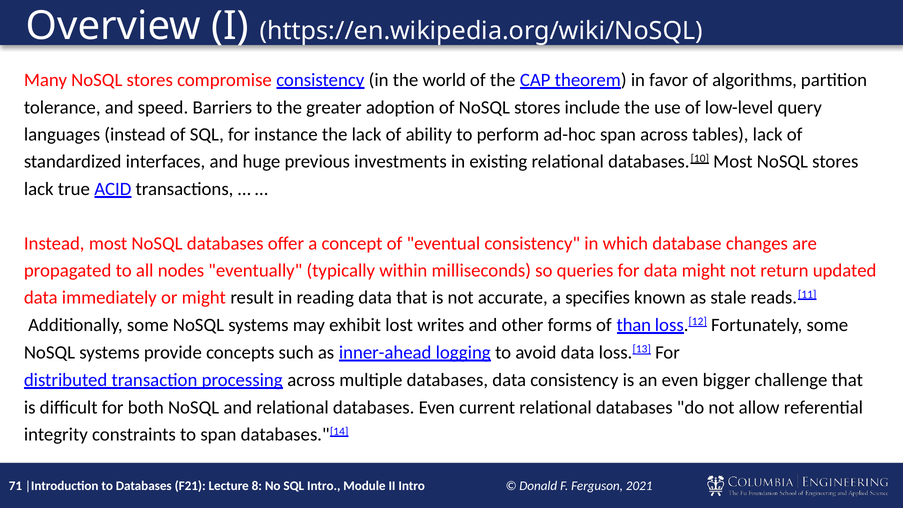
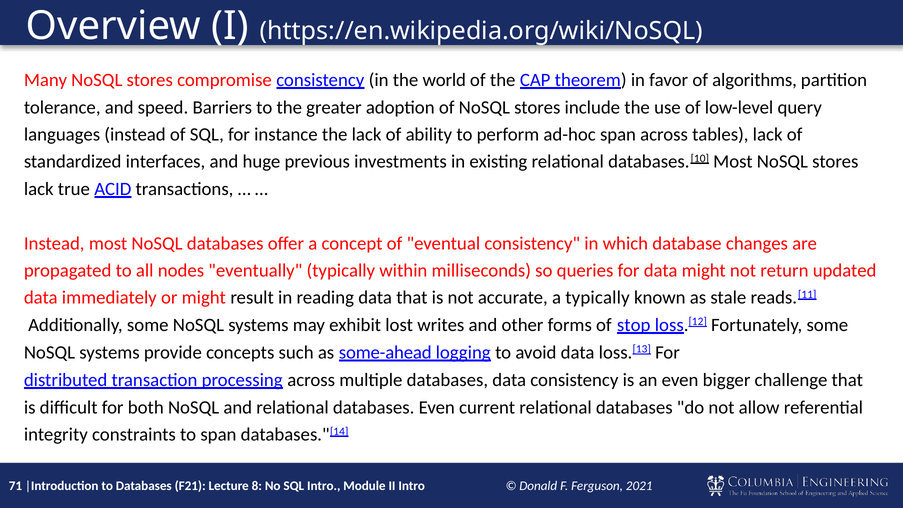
a specifies: specifies -> typically
than: than -> stop
inner-ahead: inner-ahead -> some-ahead
